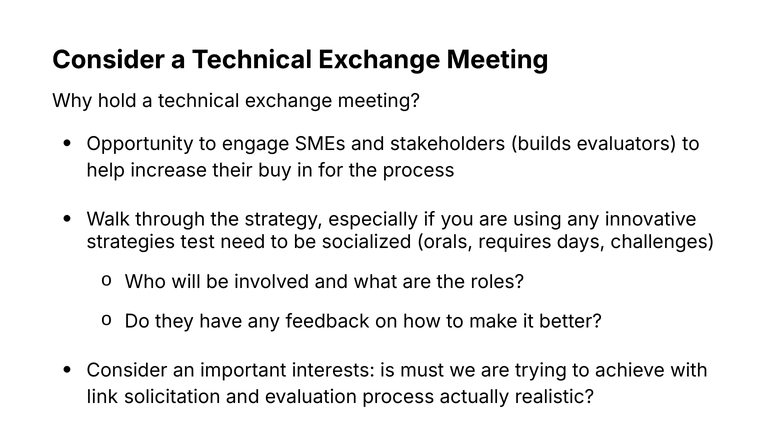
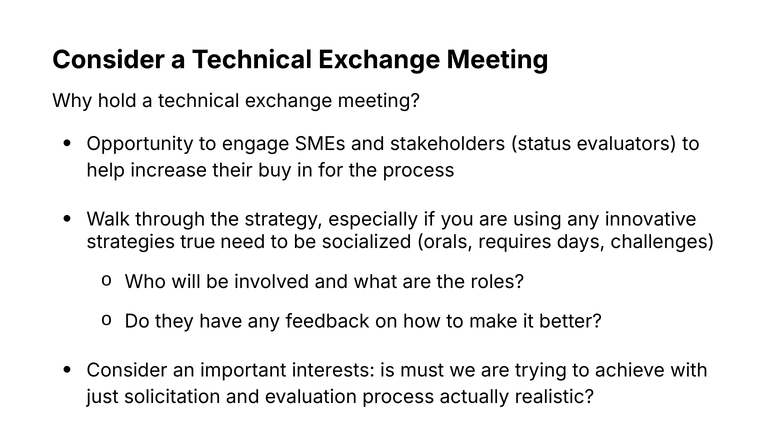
builds: builds -> status
test: test -> true
link: link -> just
